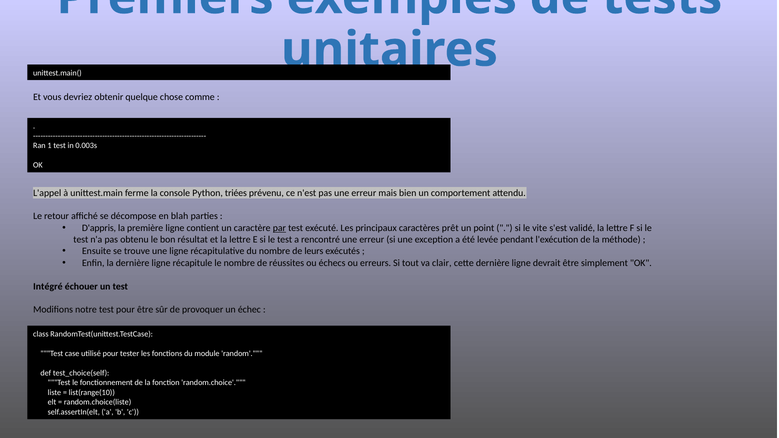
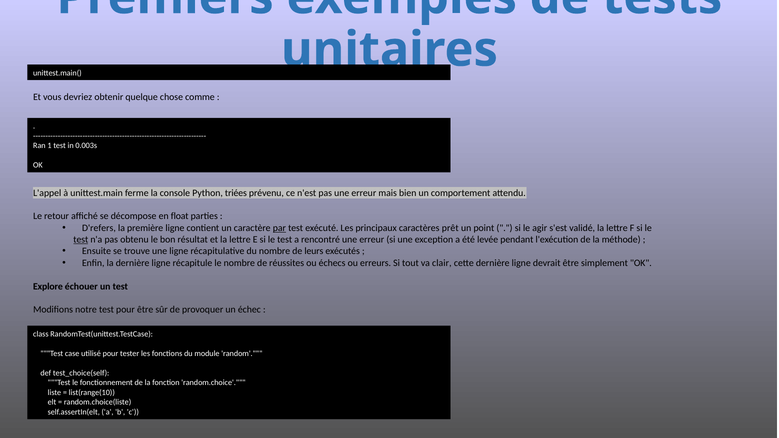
blah: blah -> float
D'appris: D'appris -> D'refers
vite: vite -> agir
test at (81, 240) underline: none -> present
Intégré: Intégré -> Explore
